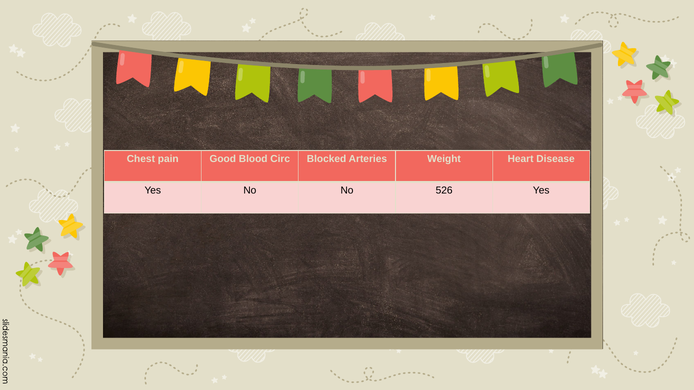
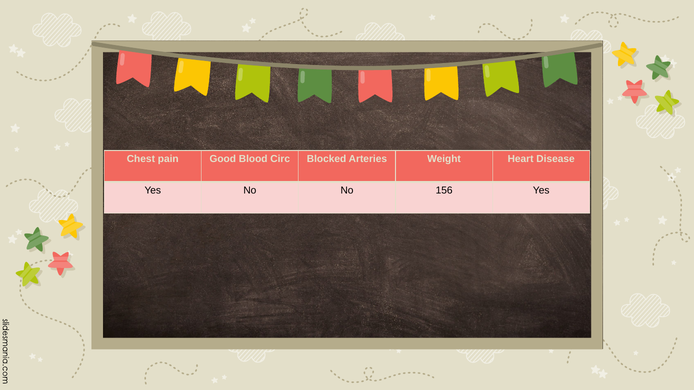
526: 526 -> 156
